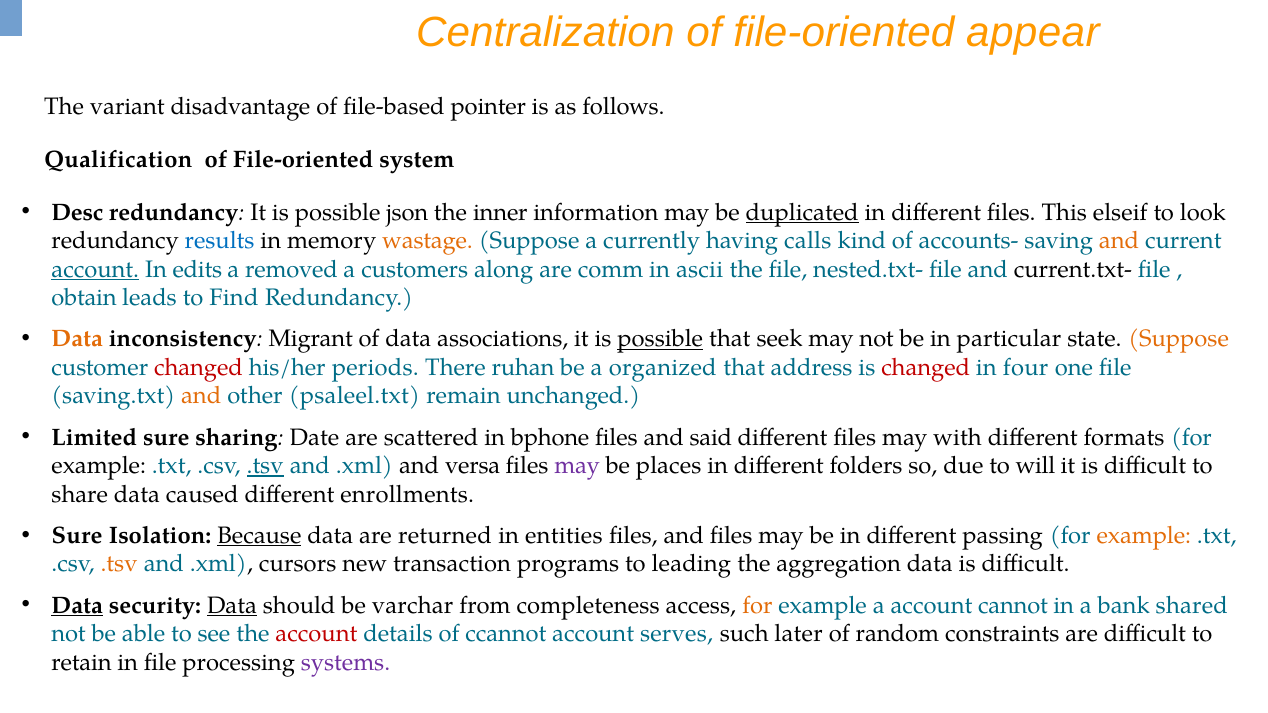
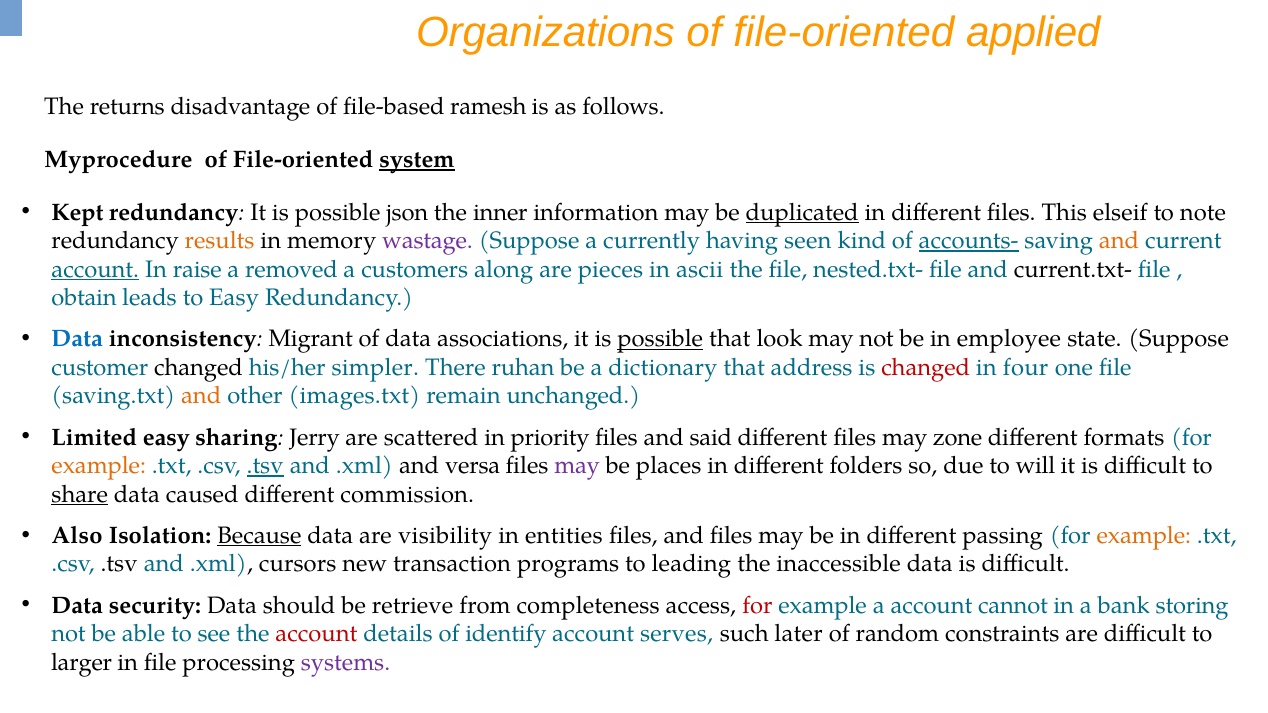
Centralization: Centralization -> Organizations
appear: appear -> applied
variant: variant -> returns
pointer: pointer -> ramesh
Qualification: Qualification -> Myprocedure
system underline: none -> present
Desc: Desc -> Kept
look: look -> note
results colour: blue -> orange
wastage colour: orange -> purple
calls: calls -> seen
accounts- underline: none -> present
edits: edits -> raise
comm: comm -> pieces
to Find: Find -> Easy
Data at (77, 339) colour: orange -> blue
seek: seek -> look
particular: particular -> employee
Suppose at (1179, 339) colour: orange -> black
changed at (198, 368) colour: red -> black
periods: periods -> simpler
organized: organized -> dictionary
psaleel.txt: psaleel.txt -> images.txt
Limited sure: sure -> easy
Date: Date -> Jerry
bphone: bphone -> priority
with: with -> zone
example at (99, 466) colour: black -> orange
share underline: none -> present
enrollments: enrollments -> commission
Sure at (77, 536): Sure -> Also
returned: returned -> visibility
.tsv at (119, 564) colour: orange -> black
aggregation: aggregation -> inaccessible
Data at (77, 605) underline: present -> none
Data at (232, 605) underline: present -> none
varchar: varchar -> retrieve
for at (757, 605) colour: orange -> red
shared: shared -> storing
ccannot: ccannot -> identify
retain: retain -> larger
